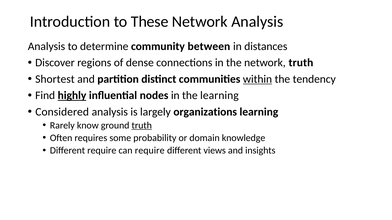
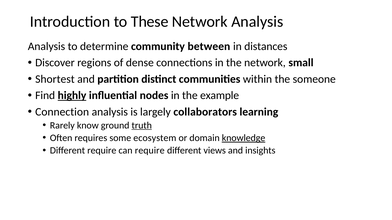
network truth: truth -> small
within underline: present -> none
tendency: tendency -> someone
the learning: learning -> example
Considered: Considered -> Connection
organizations: organizations -> collaborators
probability: probability -> ecosystem
knowledge underline: none -> present
